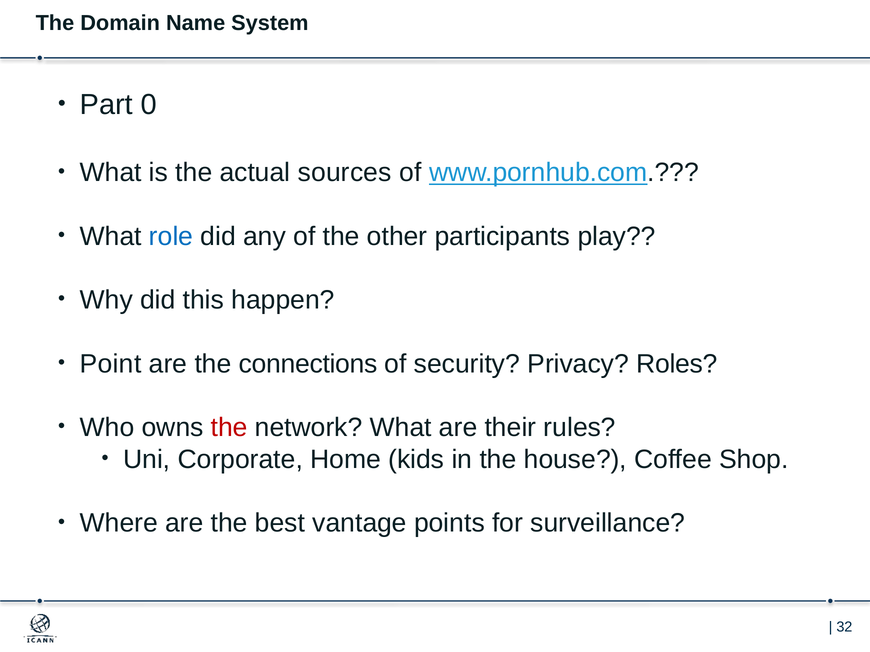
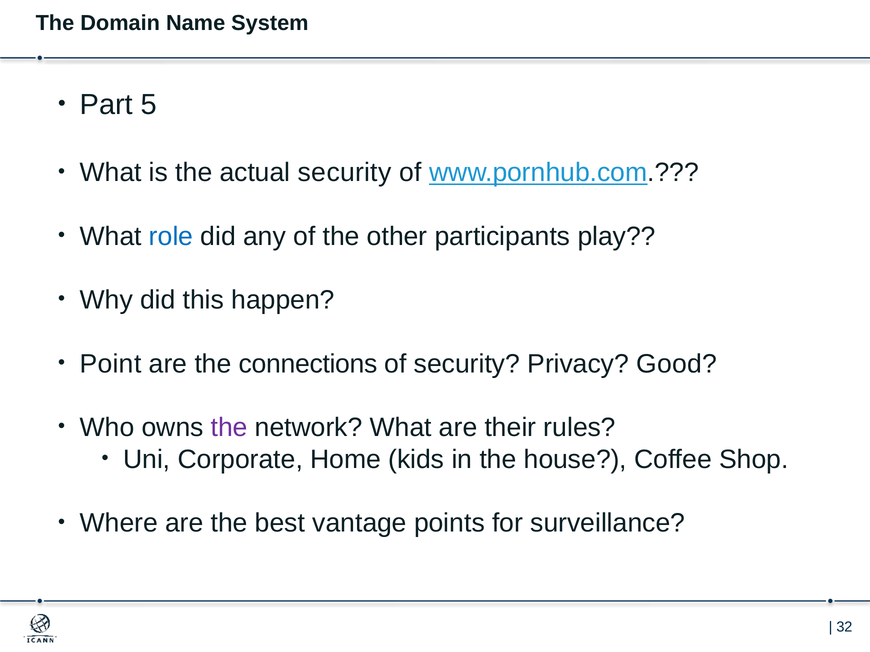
0: 0 -> 5
actual sources: sources -> security
Roles: Roles -> Good
the at (229, 428) colour: red -> purple
